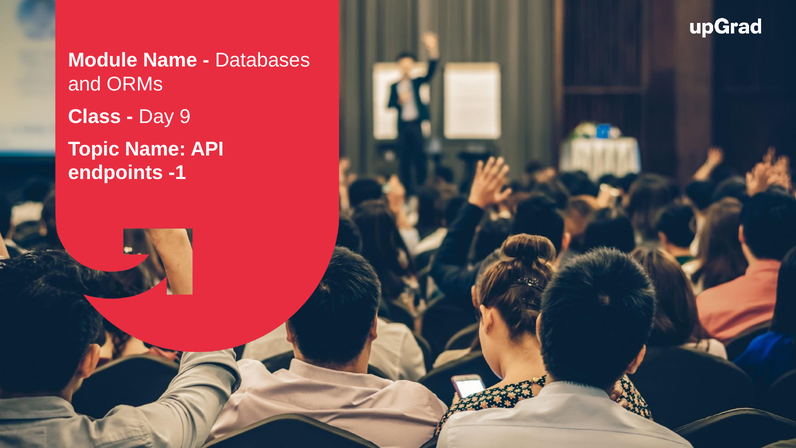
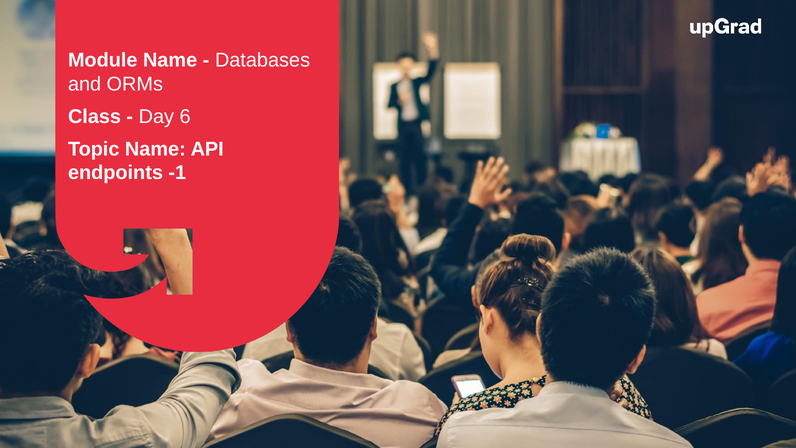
9: 9 -> 6
